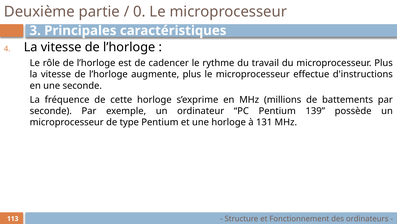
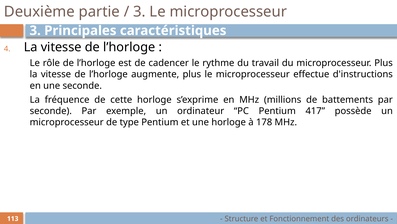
0 at (139, 12): 0 -> 3
139: 139 -> 417
131: 131 -> 178
